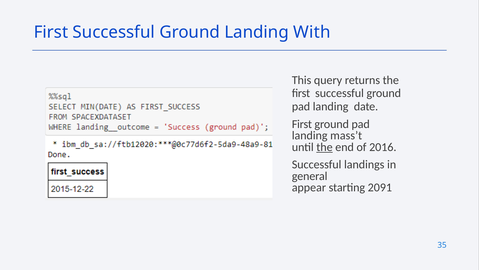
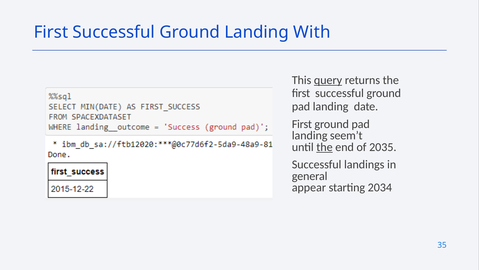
query underline: none -> present
mass’t: mass’t -> seem’t
2016: 2016 -> 2035
2091: 2091 -> 2034
